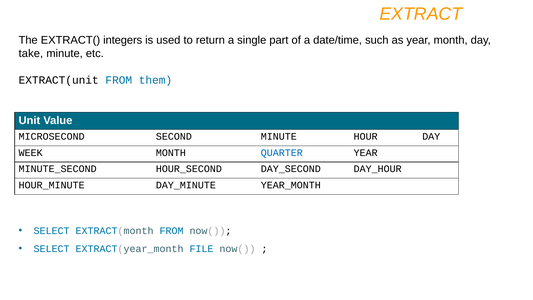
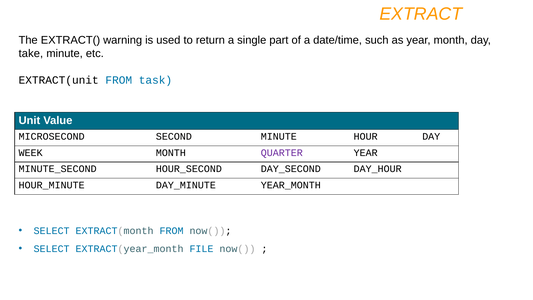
integers: integers -> warning
them: them -> task
QUARTER colour: blue -> purple
